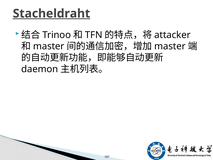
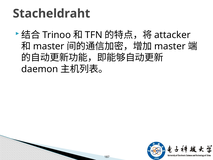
Stacheldraht underline: present -> none
